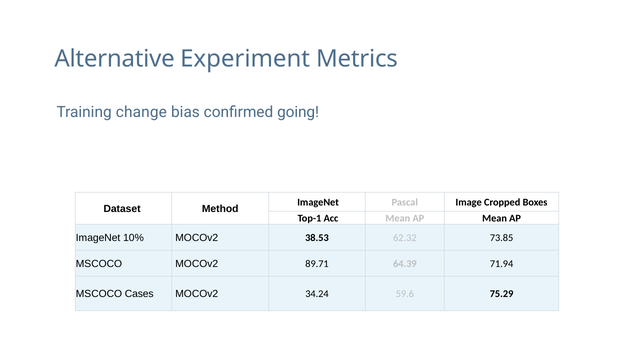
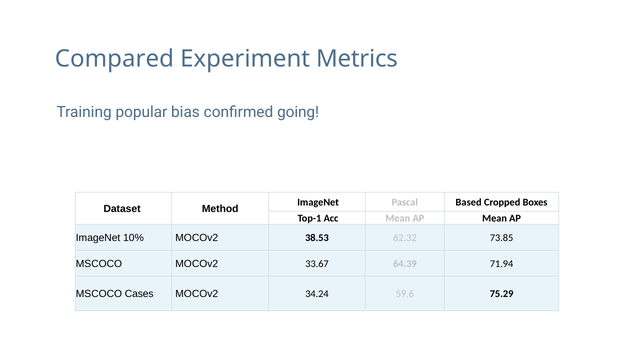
Alternative: Alternative -> Compared
change: change -> popular
Image: Image -> Based
89.71: 89.71 -> 33.67
